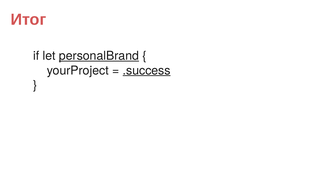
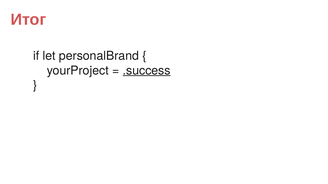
personalBrand underline: present -> none
